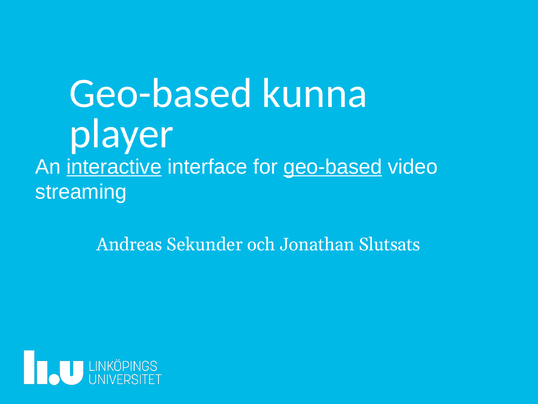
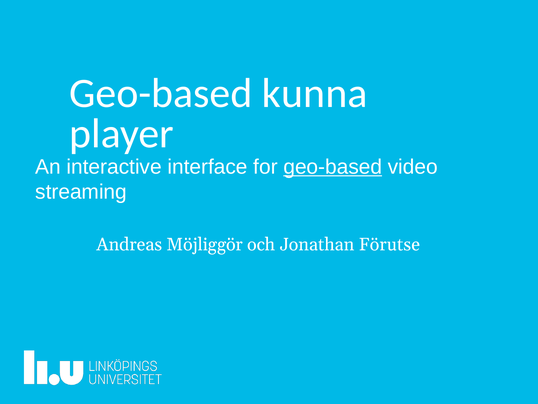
interactive underline: present -> none
Sekunder: Sekunder -> Möjliggör
Slutsats: Slutsats -> Förutse
